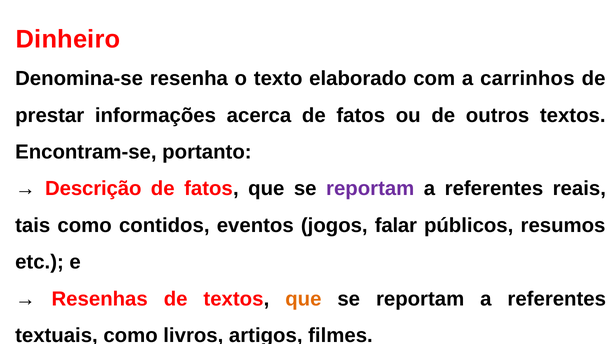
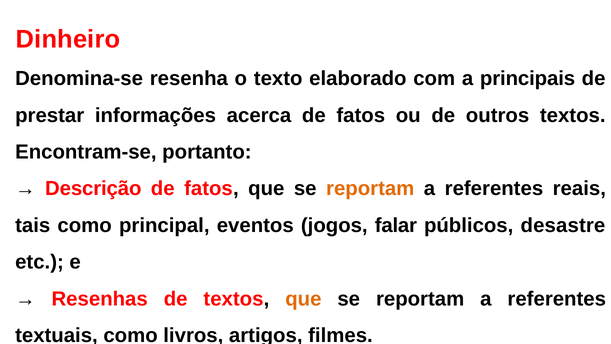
carrinhos: carrinhos -> principais
reportam at (370, 189) colour: purple -> orange
contidos: contidos -> principal
resumos: resumos -> desastre
